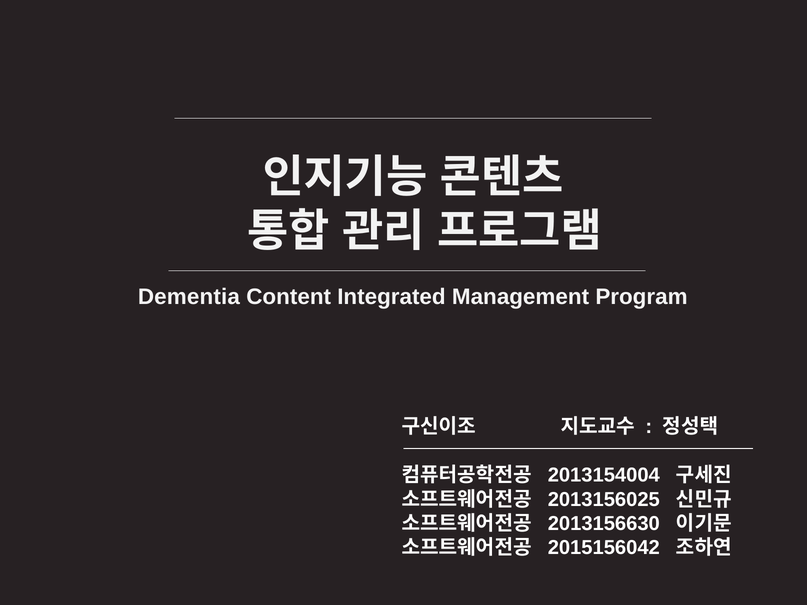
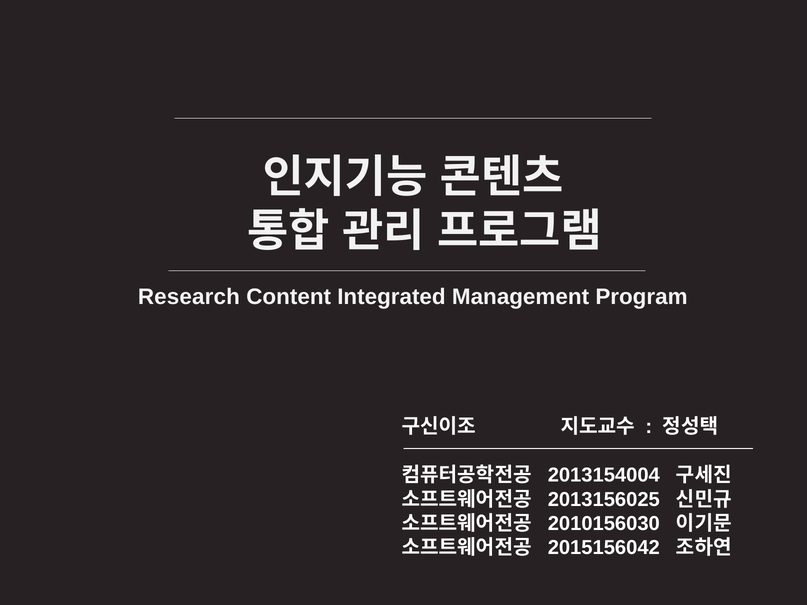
Dementia: Dementia -> Research
2013156630: 2013156630 -> 2010156030
